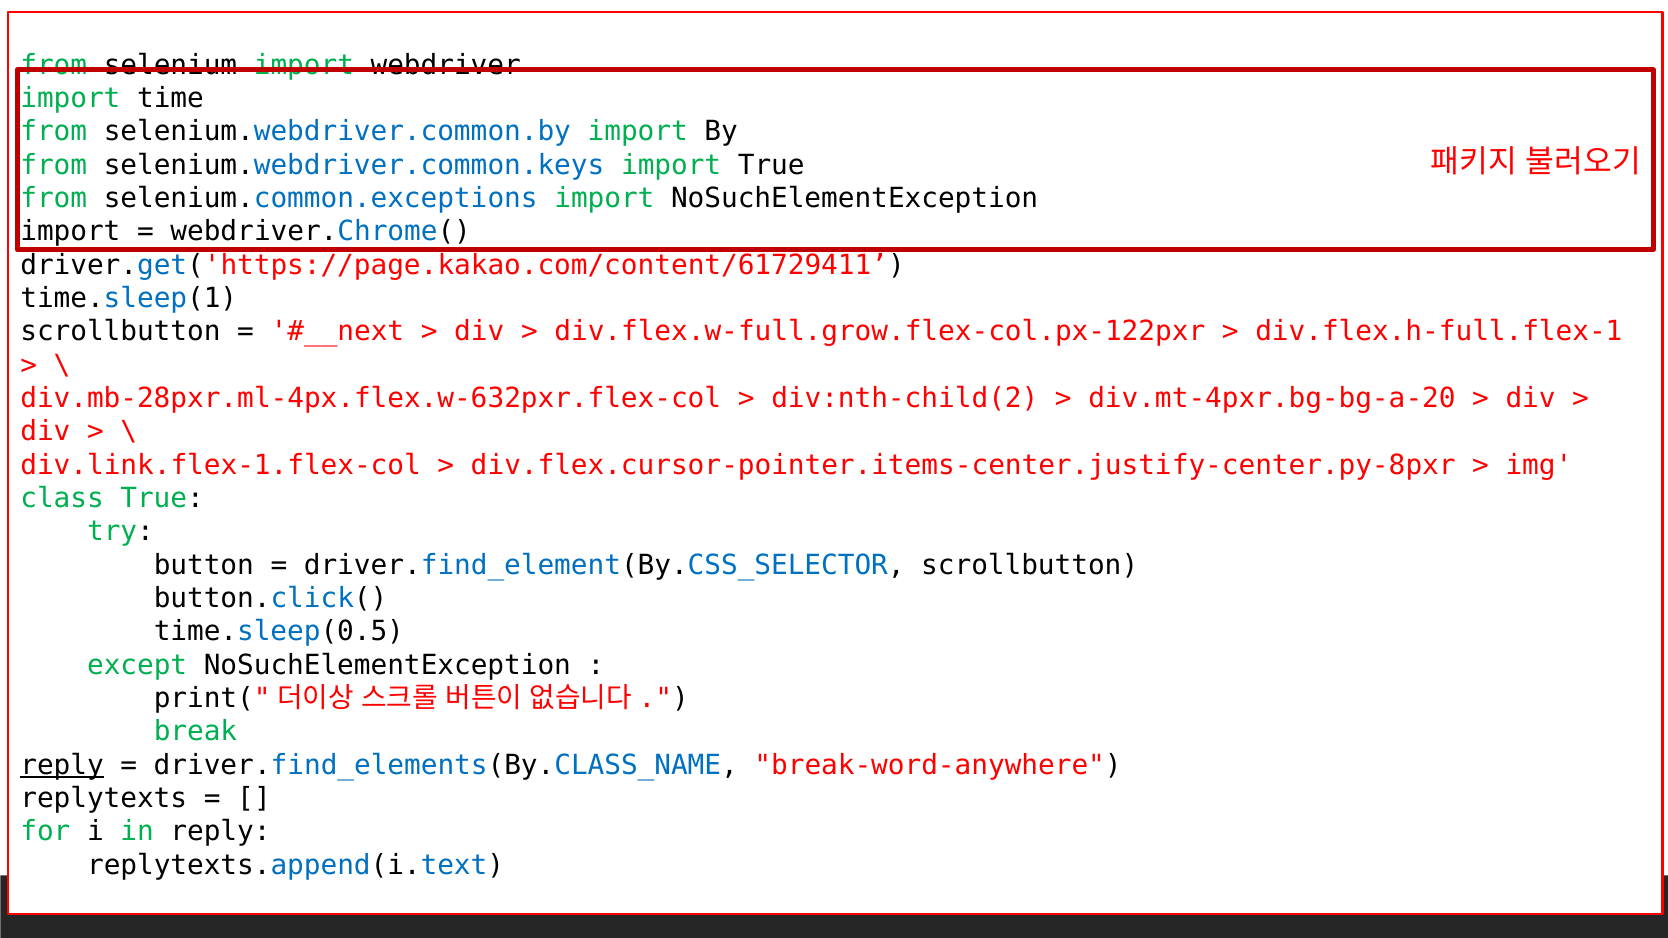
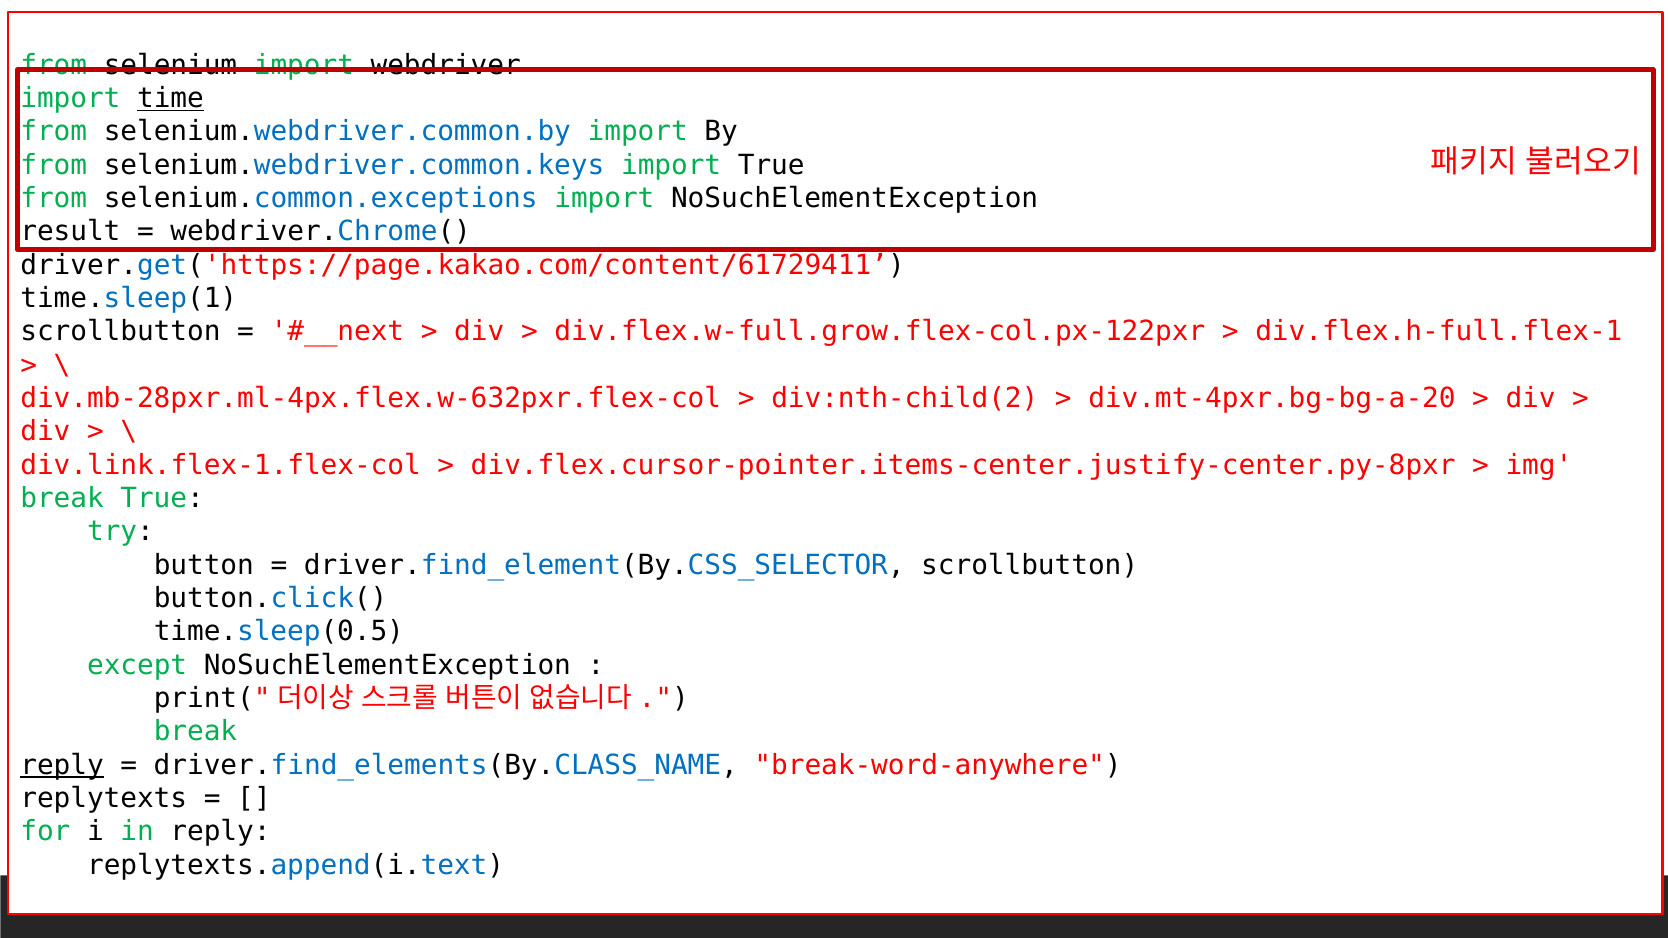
time underline: none -> present
import at (70, 232): import -> result
class at (62, 499): class -> break
